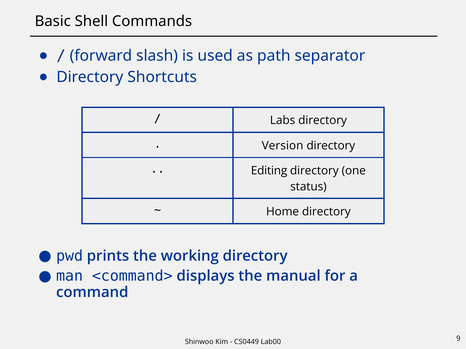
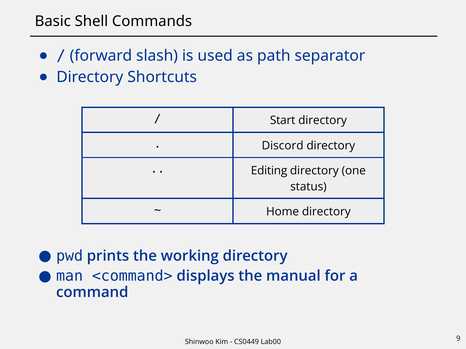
Labs: Labs -> Start
Version: Version -> Discord
